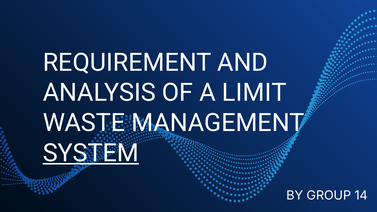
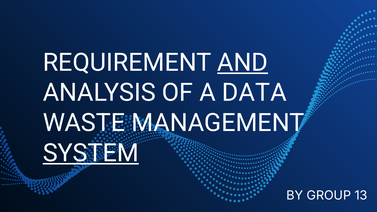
AND underline: none -> present
LIMIT: LIMIT -> DATA
14: 14 -> 13
